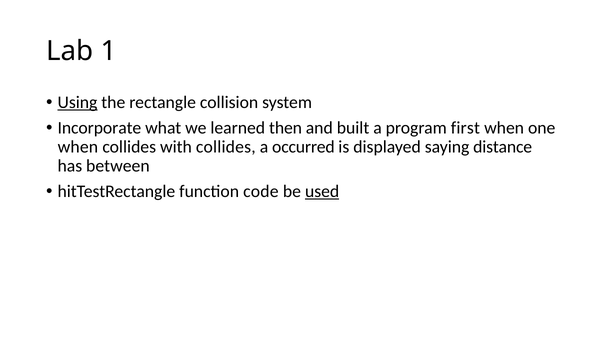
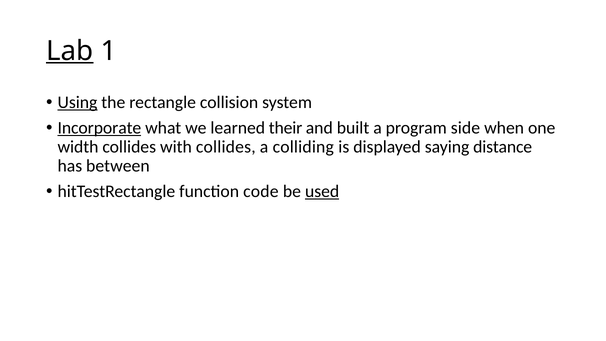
Lab underline: none -> present
Incorporate underline: none -> present
then: then -> their
first: first -> side
when at (78, 147): when -> width
occurred: occurred -> colliding
